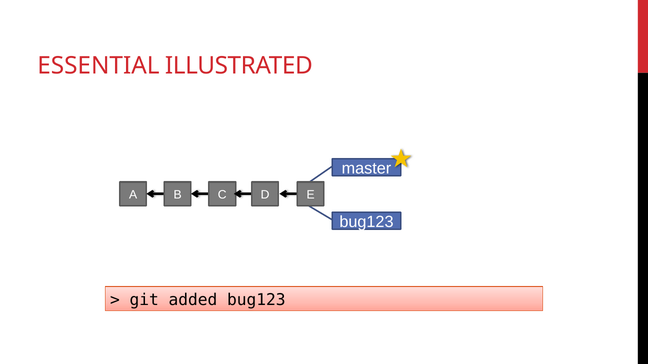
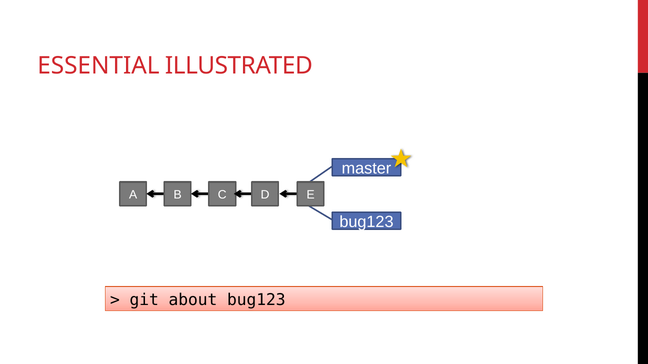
added: added -> about
